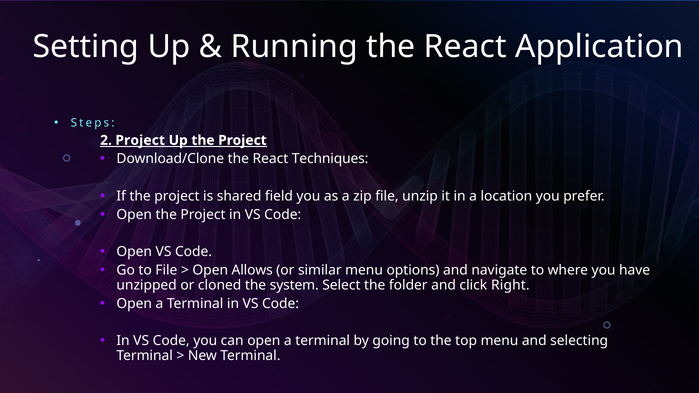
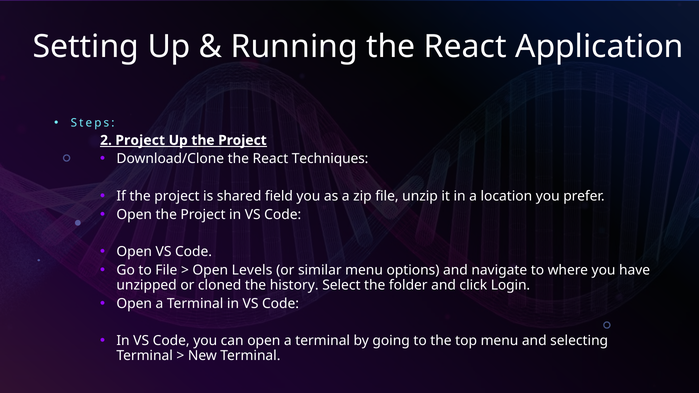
Allows: Allows -> Levels
system: system -> history
Right: Right -> Login
